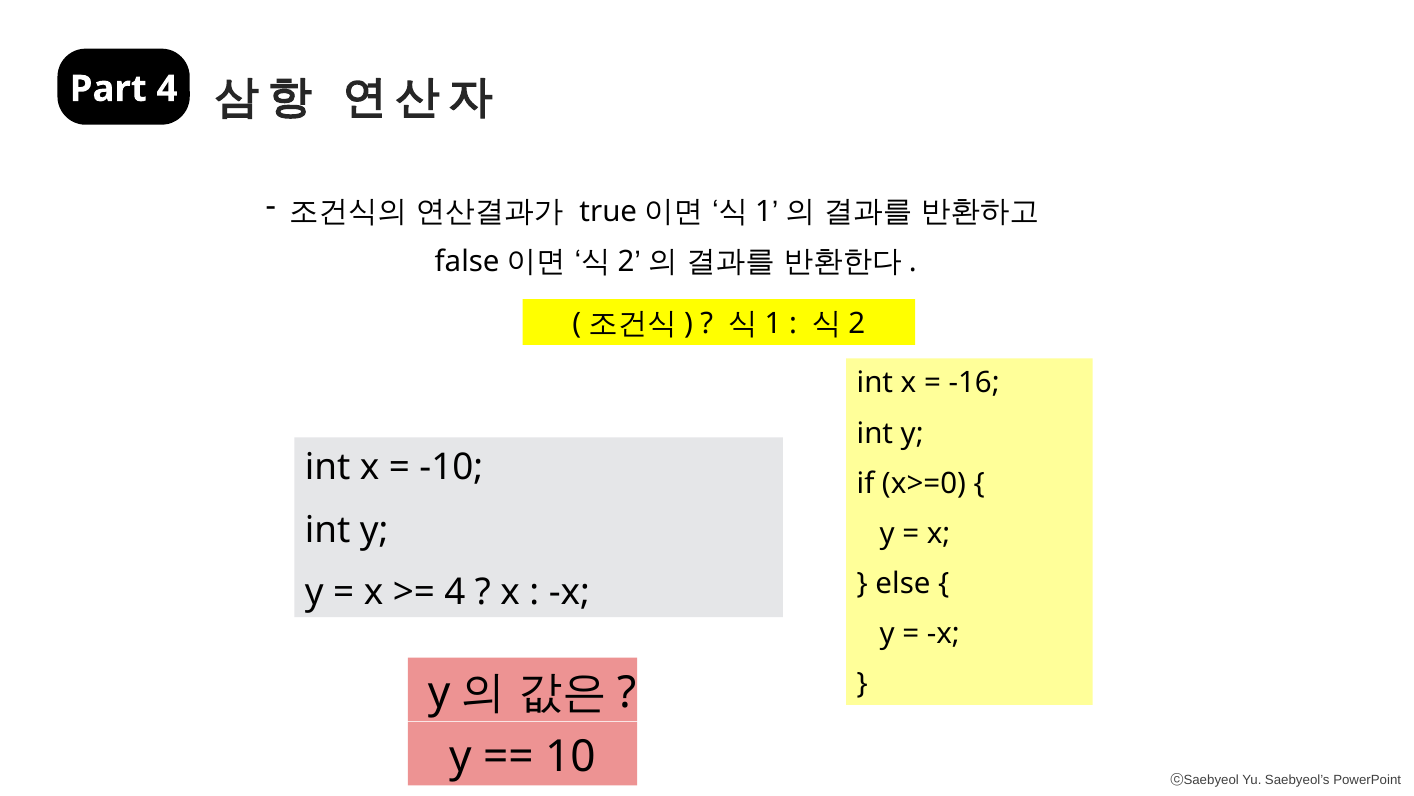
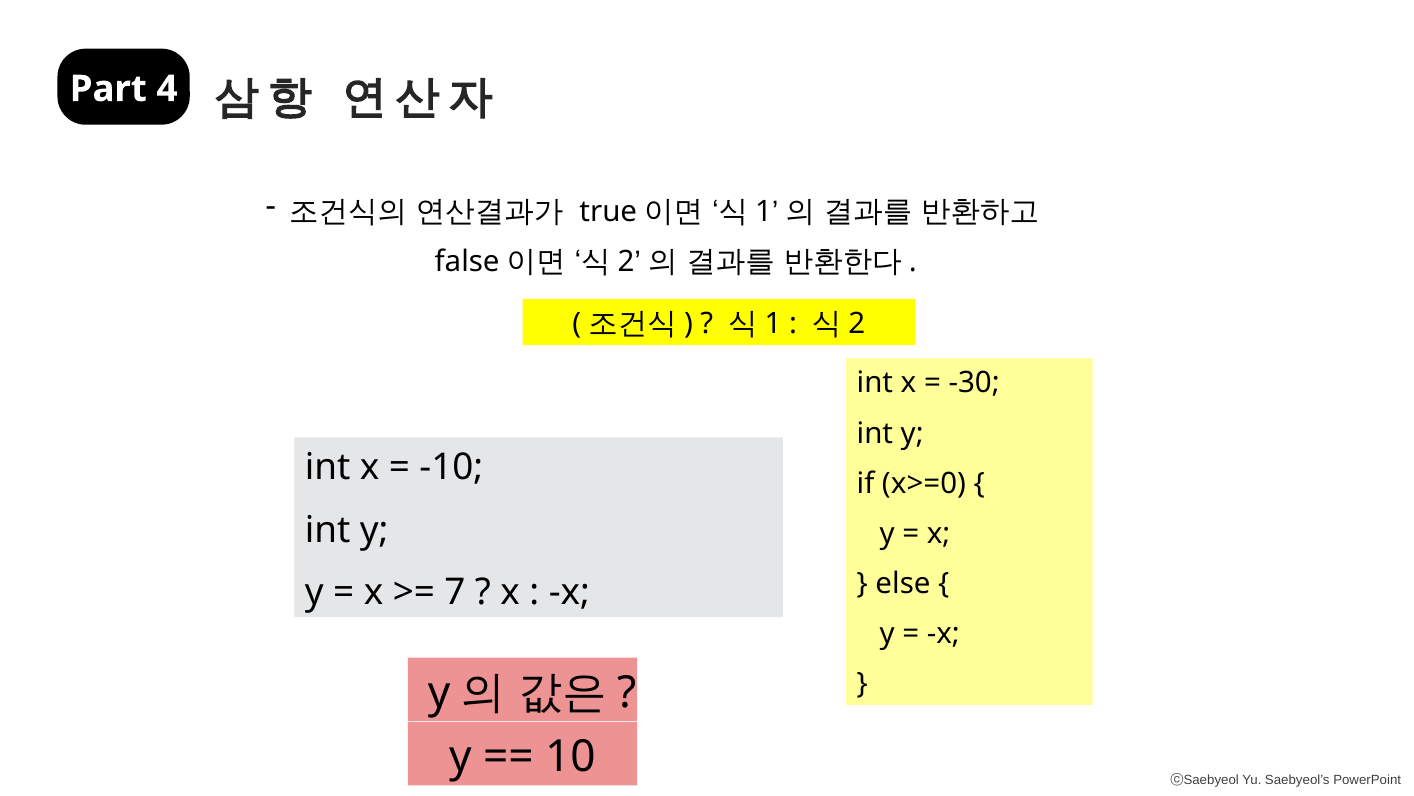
-16: -16 -> -30
4 at (455, 592): 4 -> 7
